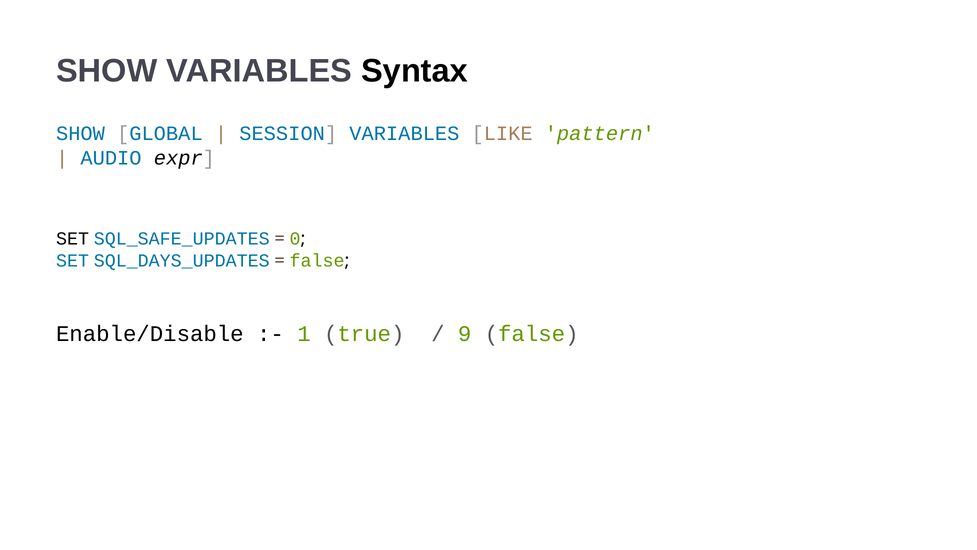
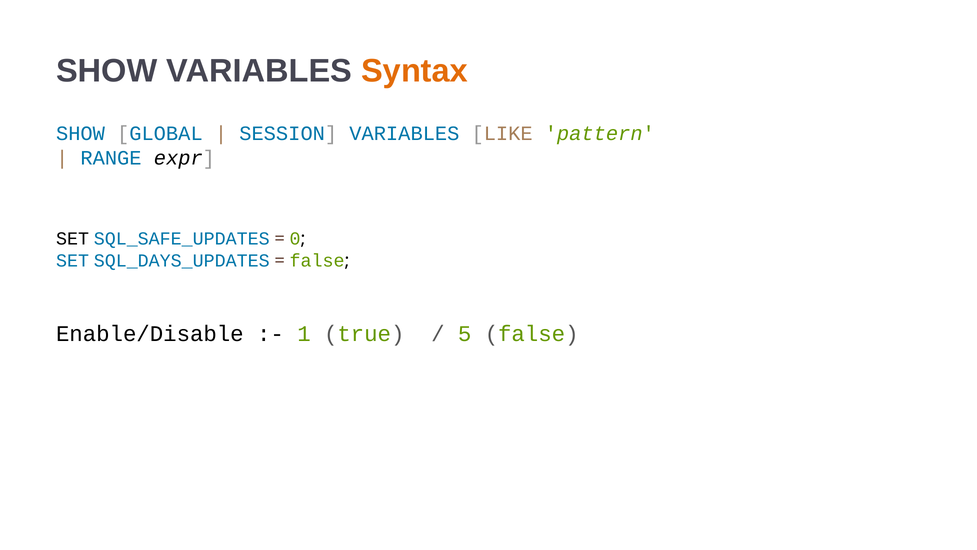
Syntax colour: black -> orange
AUDIO: AUDIO -> RANGE
9: 9 -> 5
